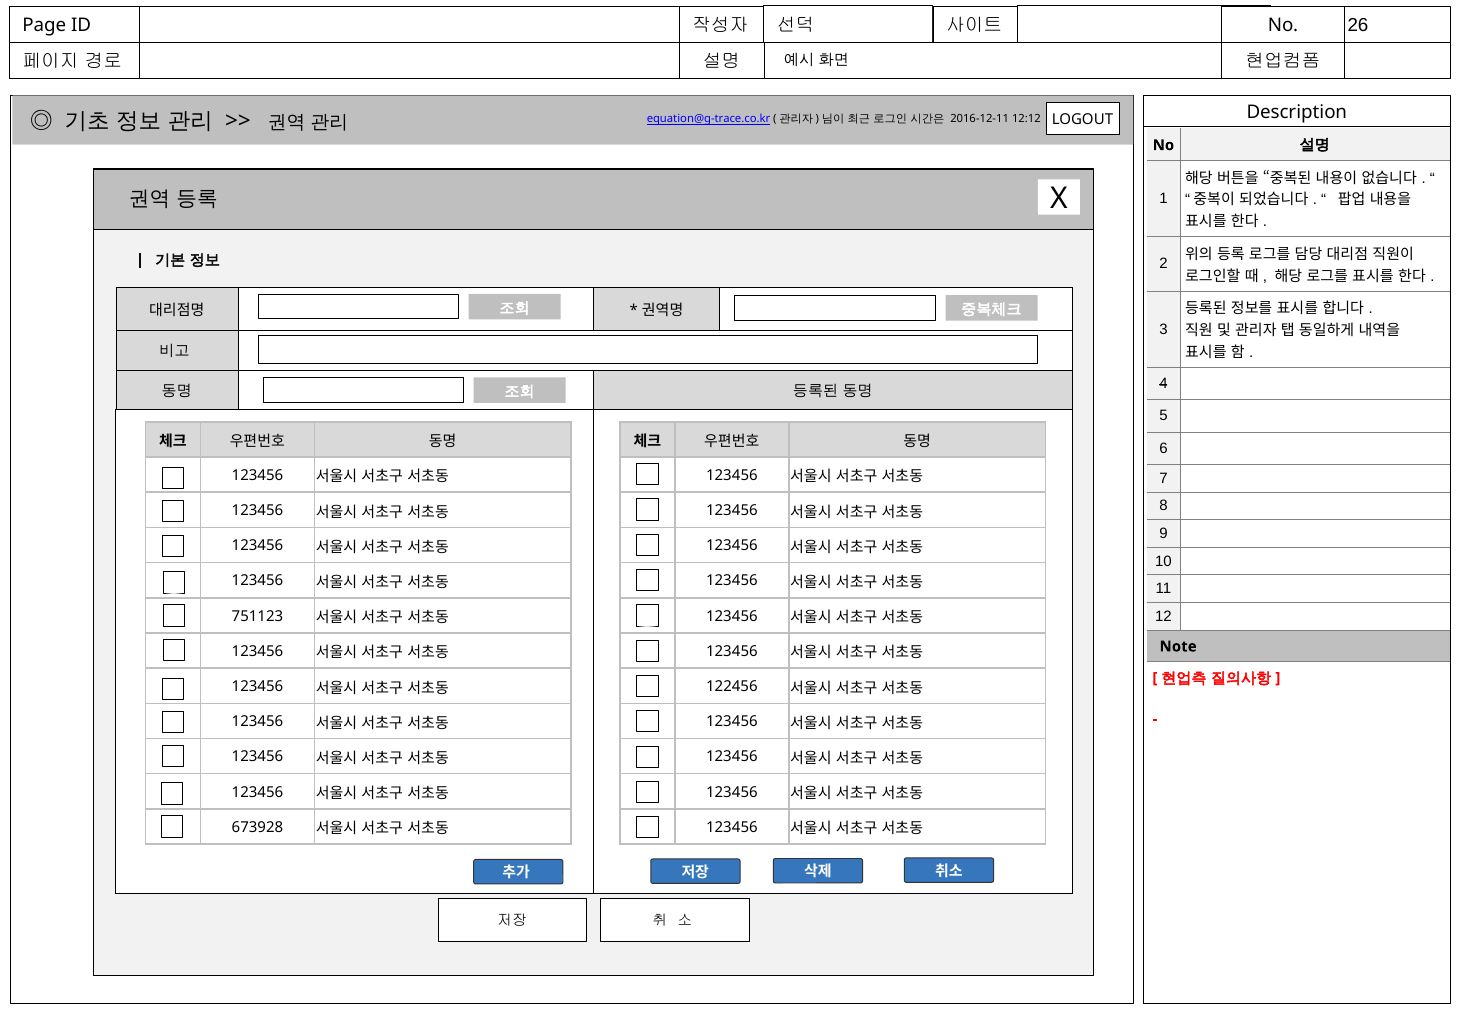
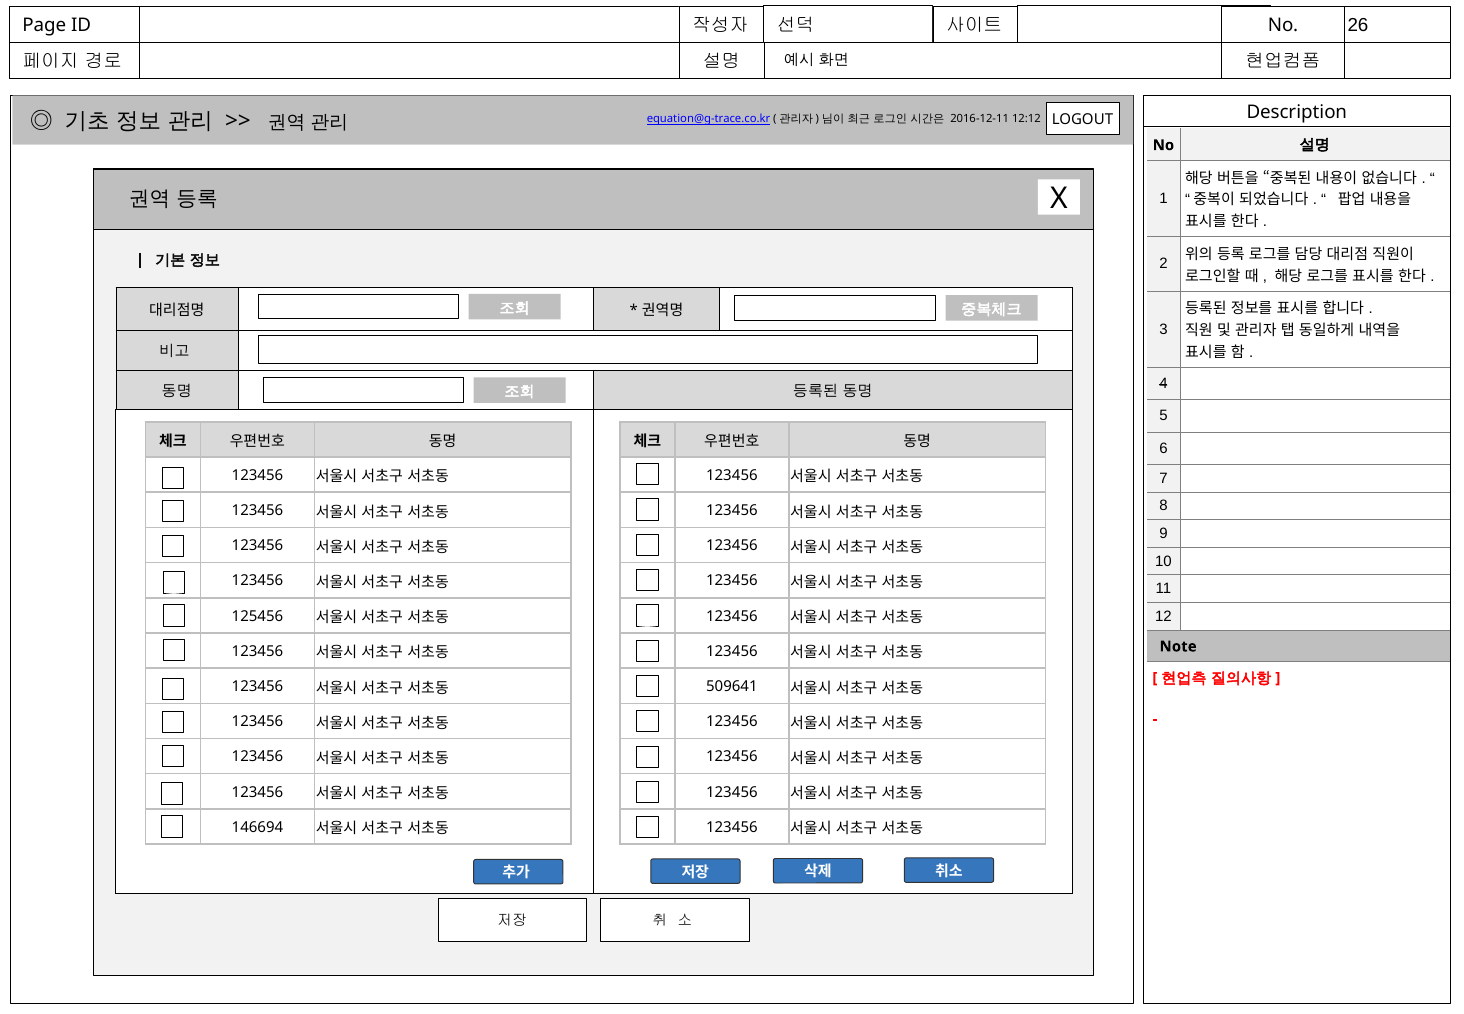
751123: 751123 -> 125456
122456: 122456 -> 509641
673928: 673928 -> 146694
